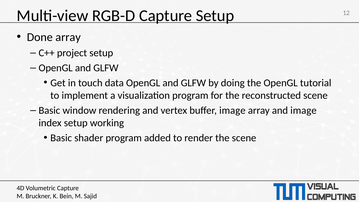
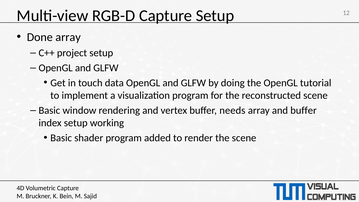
buffer image: image -> needs
and image: image -> buffer
